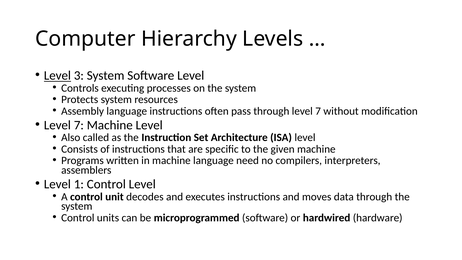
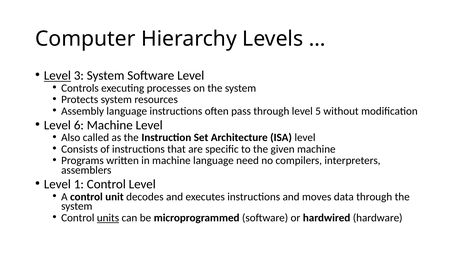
through level 7: 7 -> 5
7 at (79, 125): 7 -> 6
units underline: none -> present
